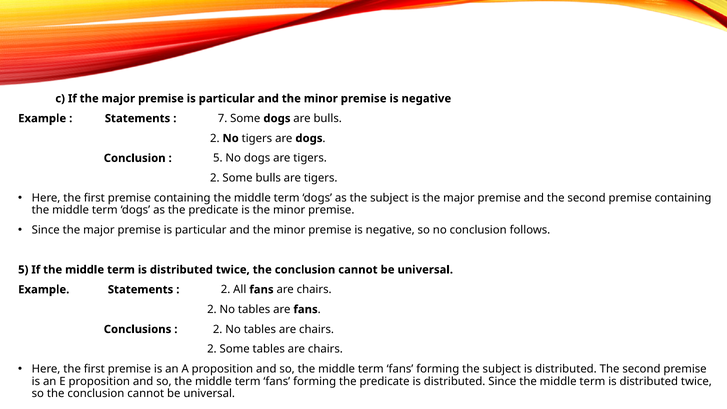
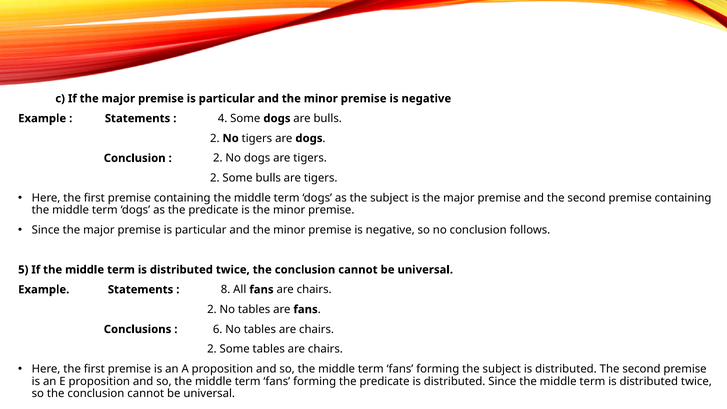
7: 7 -> 4
5 at (218, 158): 5 -> 2
2 at (226, 290): 2 -> 8
2 at (218, 329): 2 -> 6
